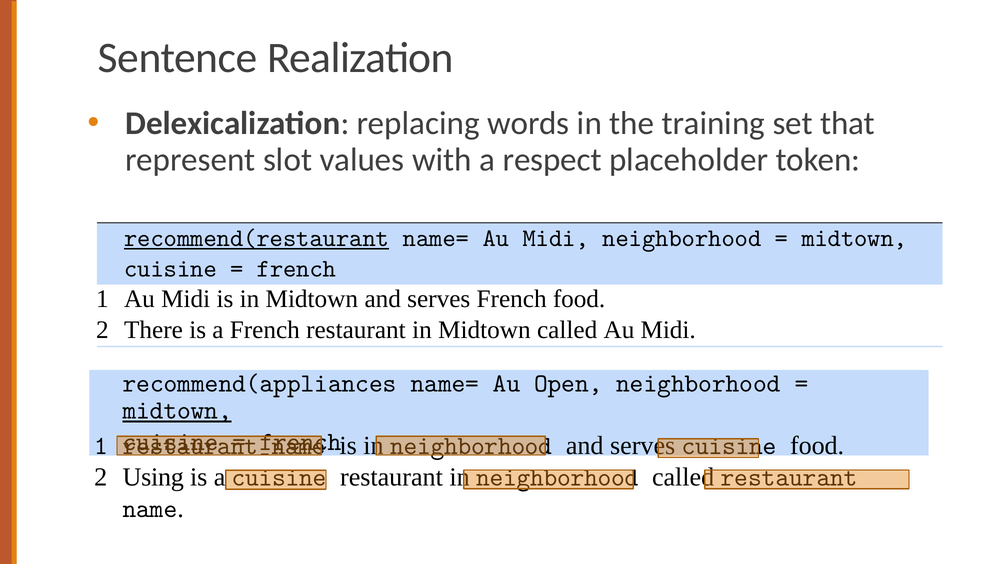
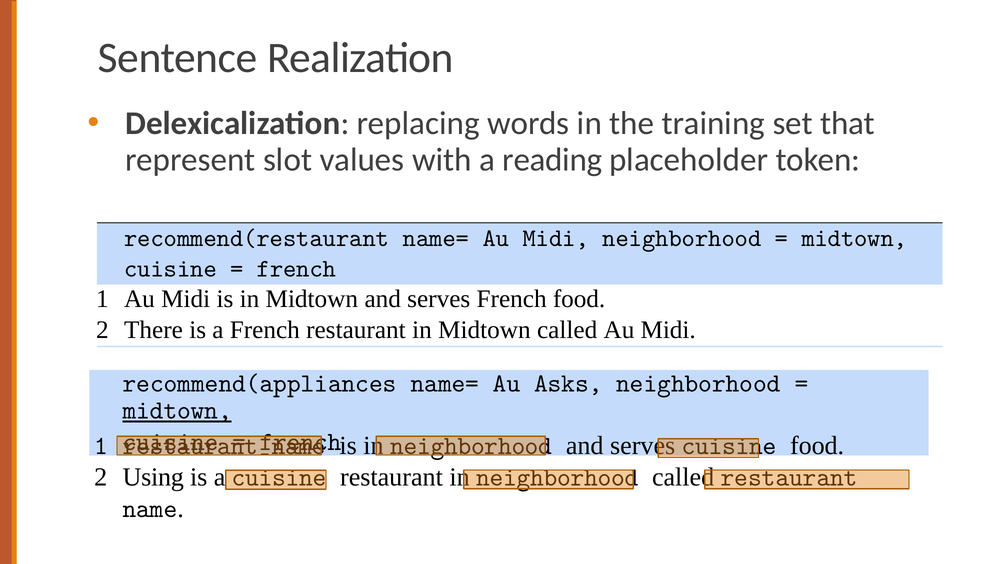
respect: respect -> reading
recommend(restaurant underline: present -> none
Open: Open -> Asks
